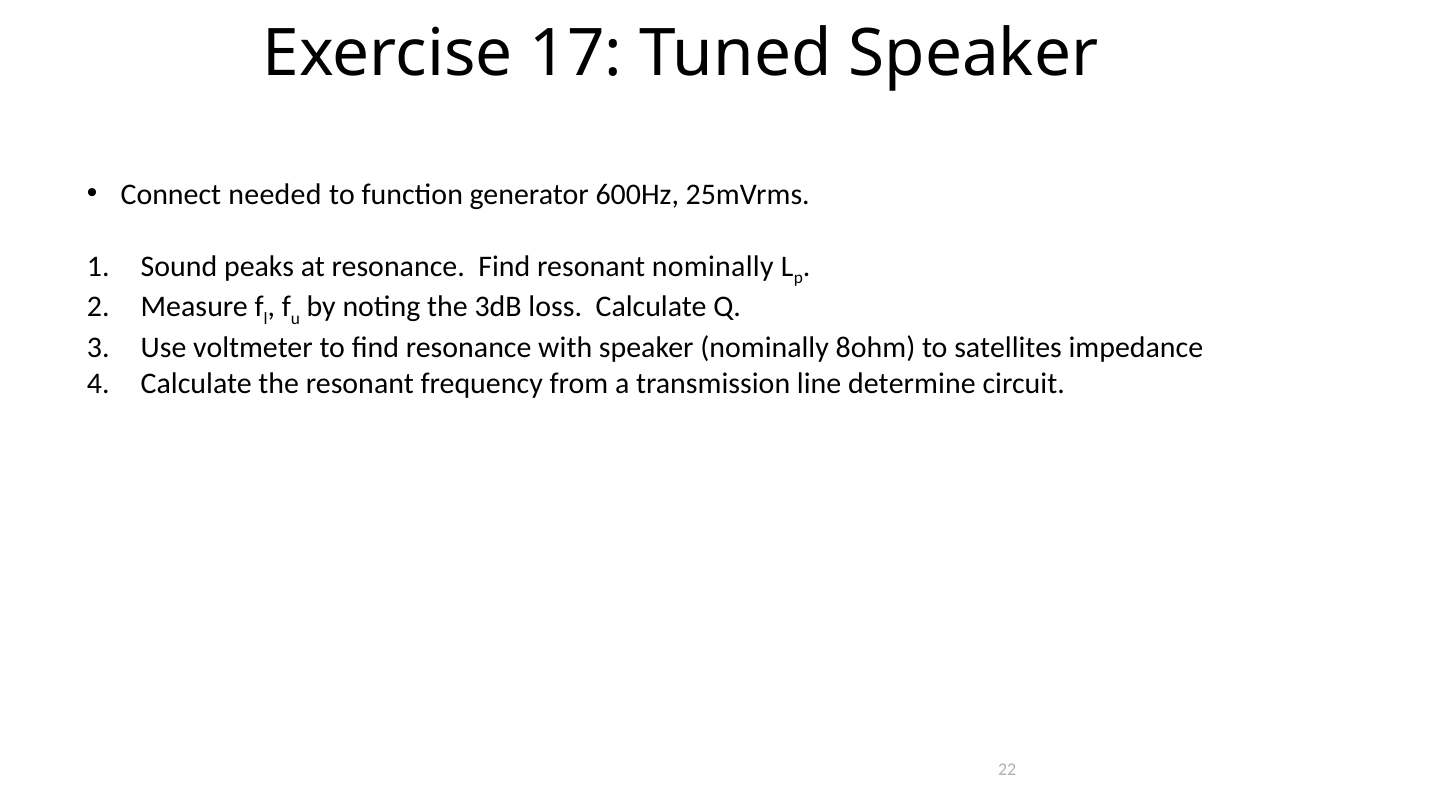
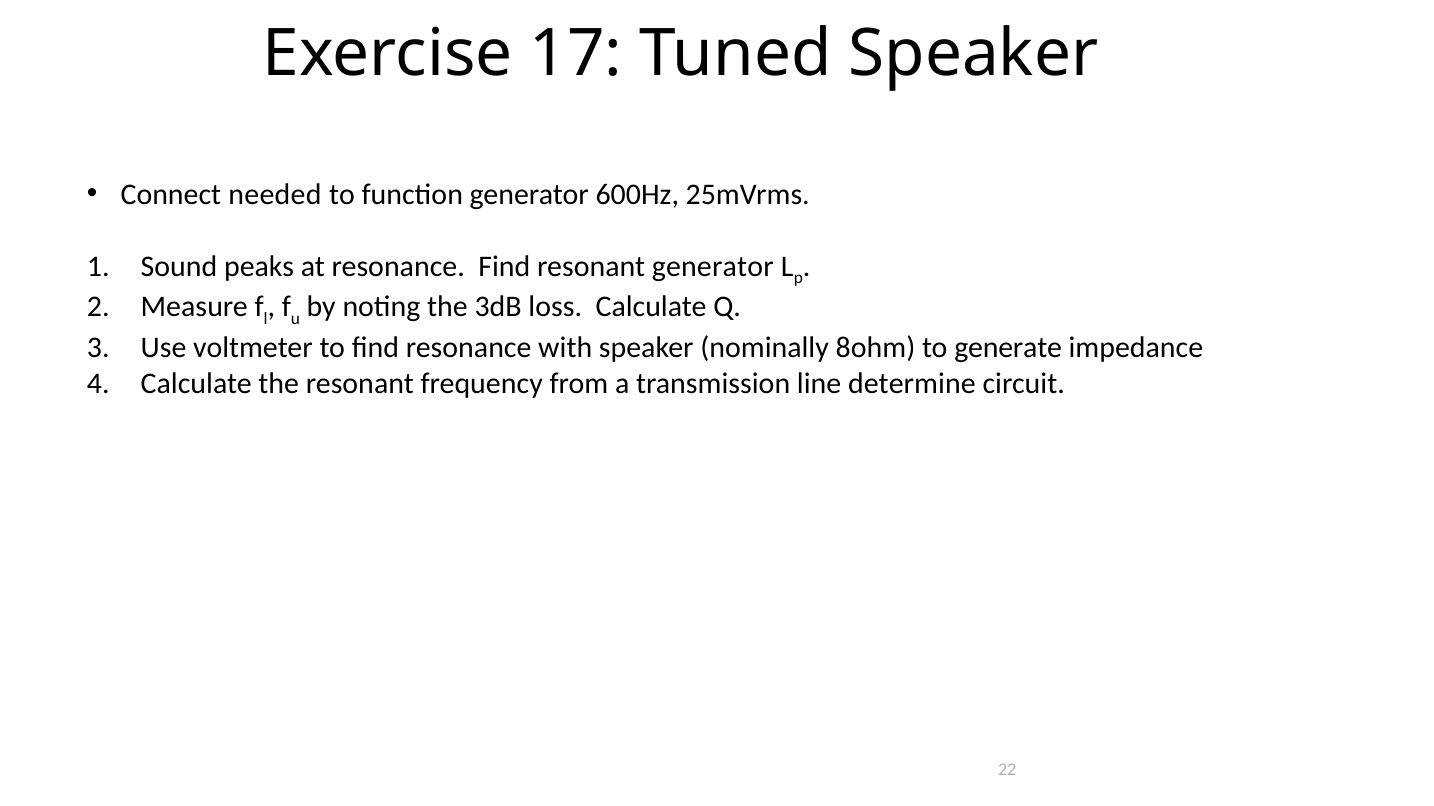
resonant nominally: nominally -> generator
satellites: satellites -> generate
